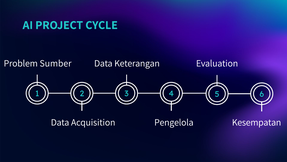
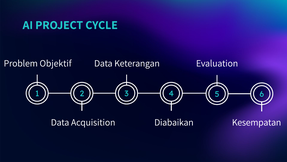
Sumber: Sumber -> Objektif
Pengelola: Pengelola -> Diabaikan
